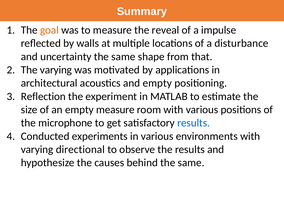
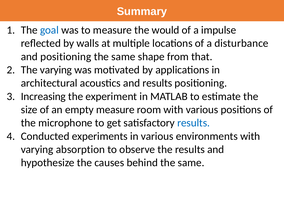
goal colour: orange -> blue
reveal: reveal -> would
and uncertainty: uncertainty -> positioning
and empty: empty -> results
Reflection: Reflection -> Increasing
directional: directional -> absorption
